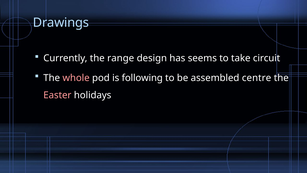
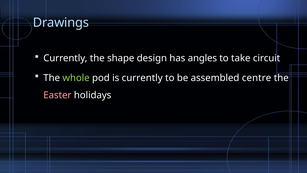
range: range -> shape
seems: seems -> angles
whole colour: pink -> light green
is following: following -> currently
